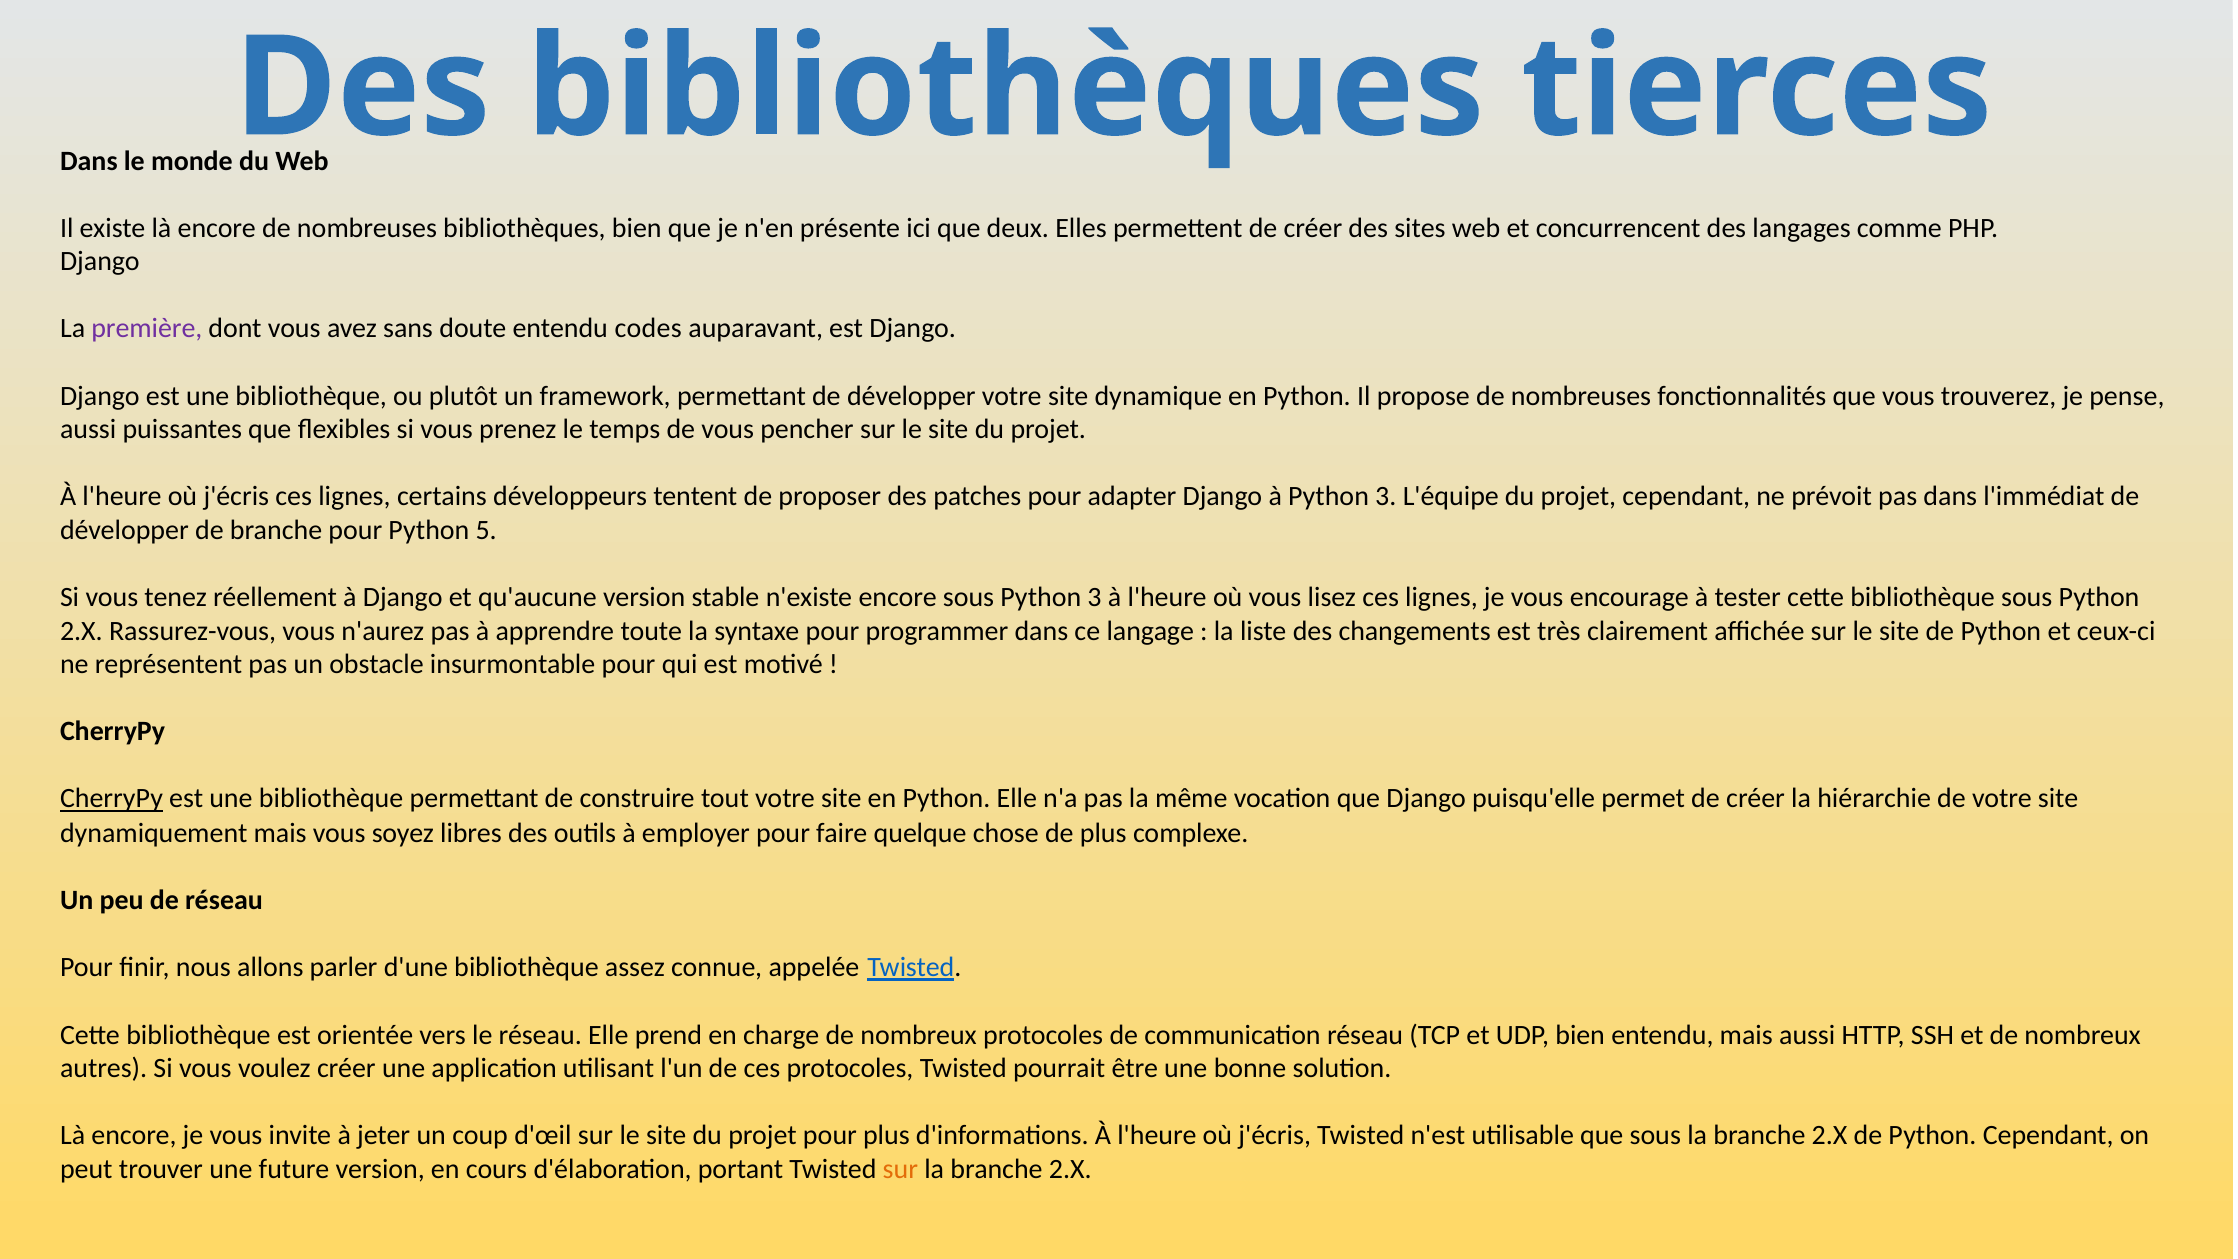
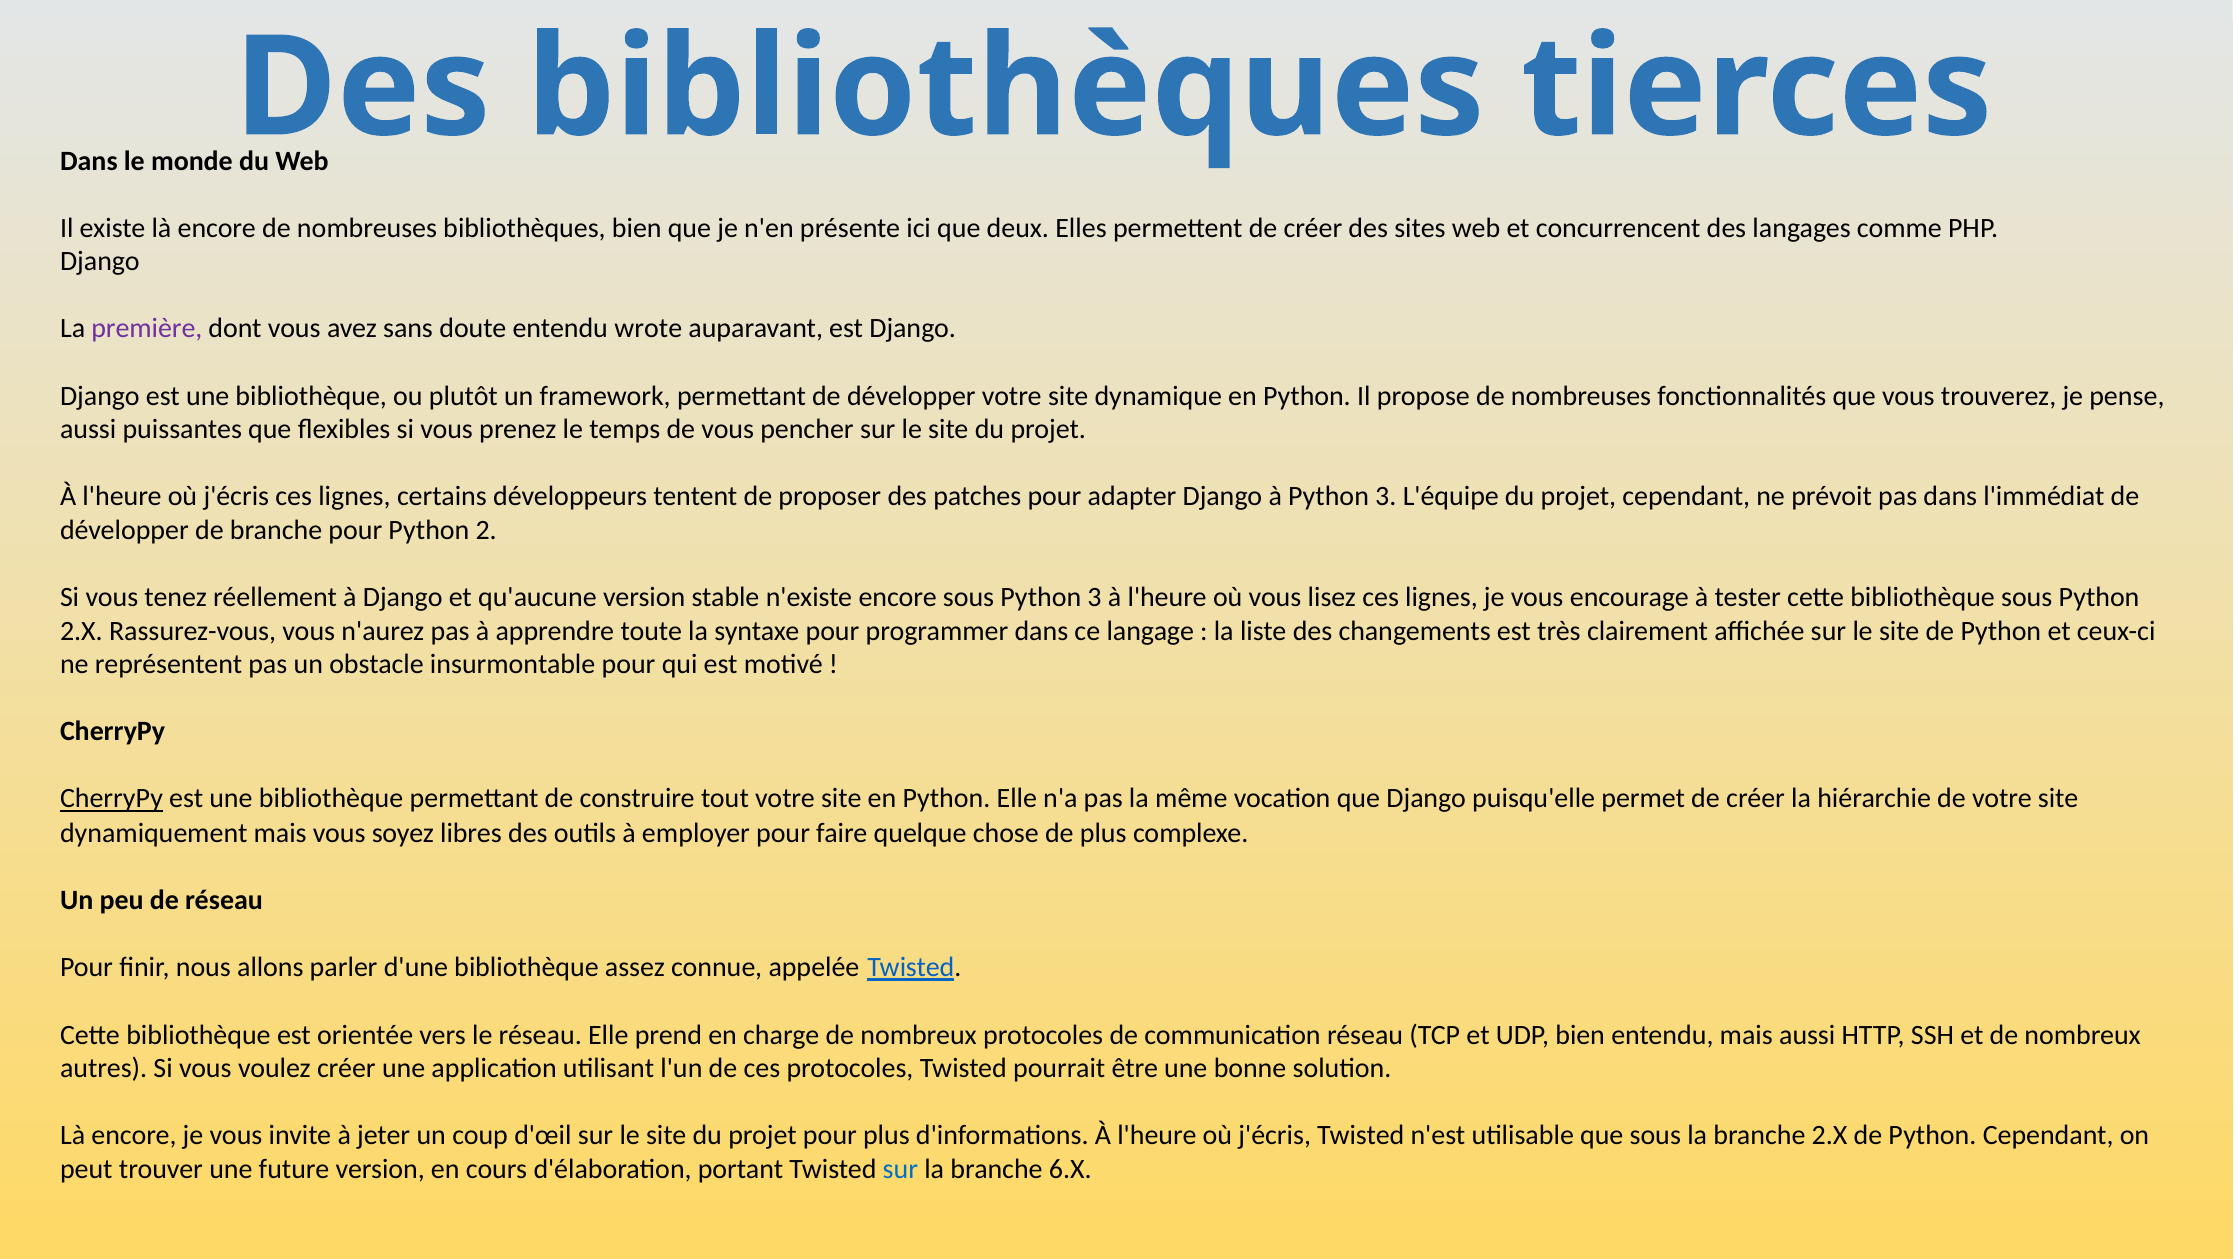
codes: codes -> wrote
5: 5 -> 2
sur at (900, 1169) colour: orange -> blue
2.X at (1070, 1169): 2.X -> 6.X
